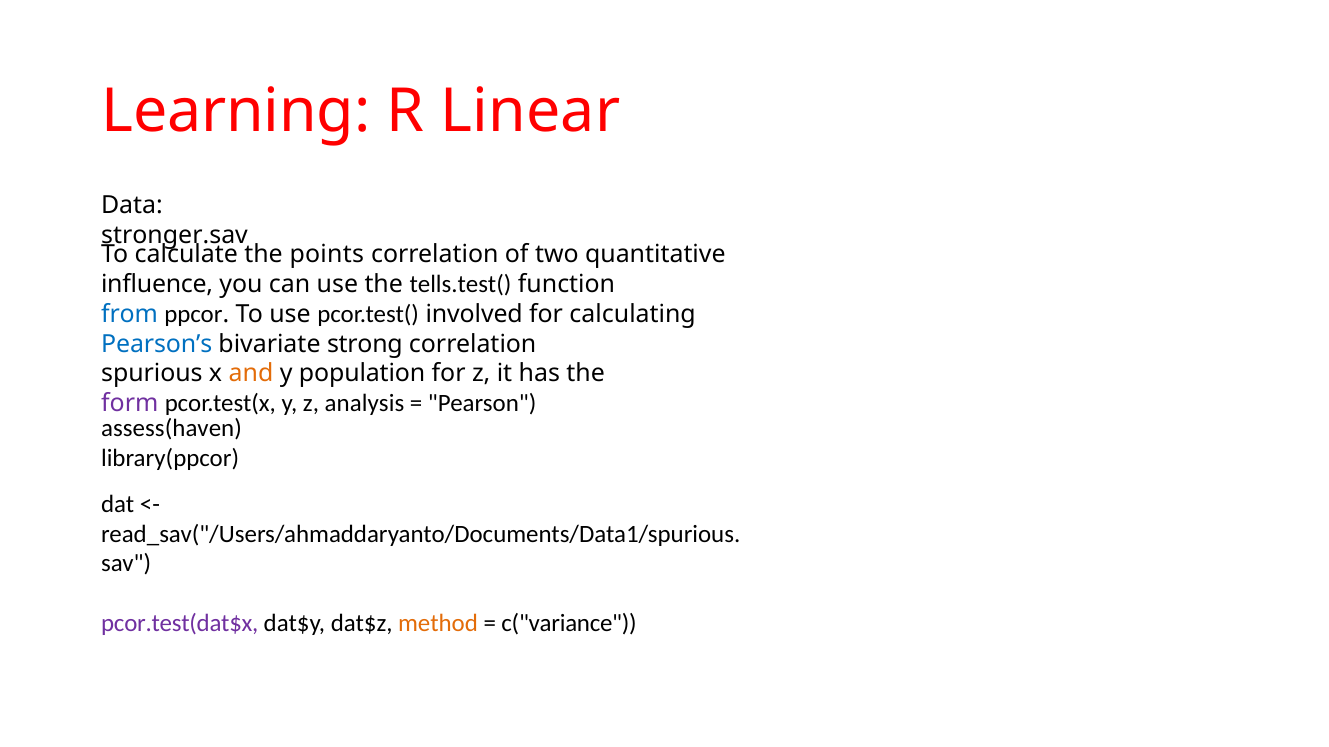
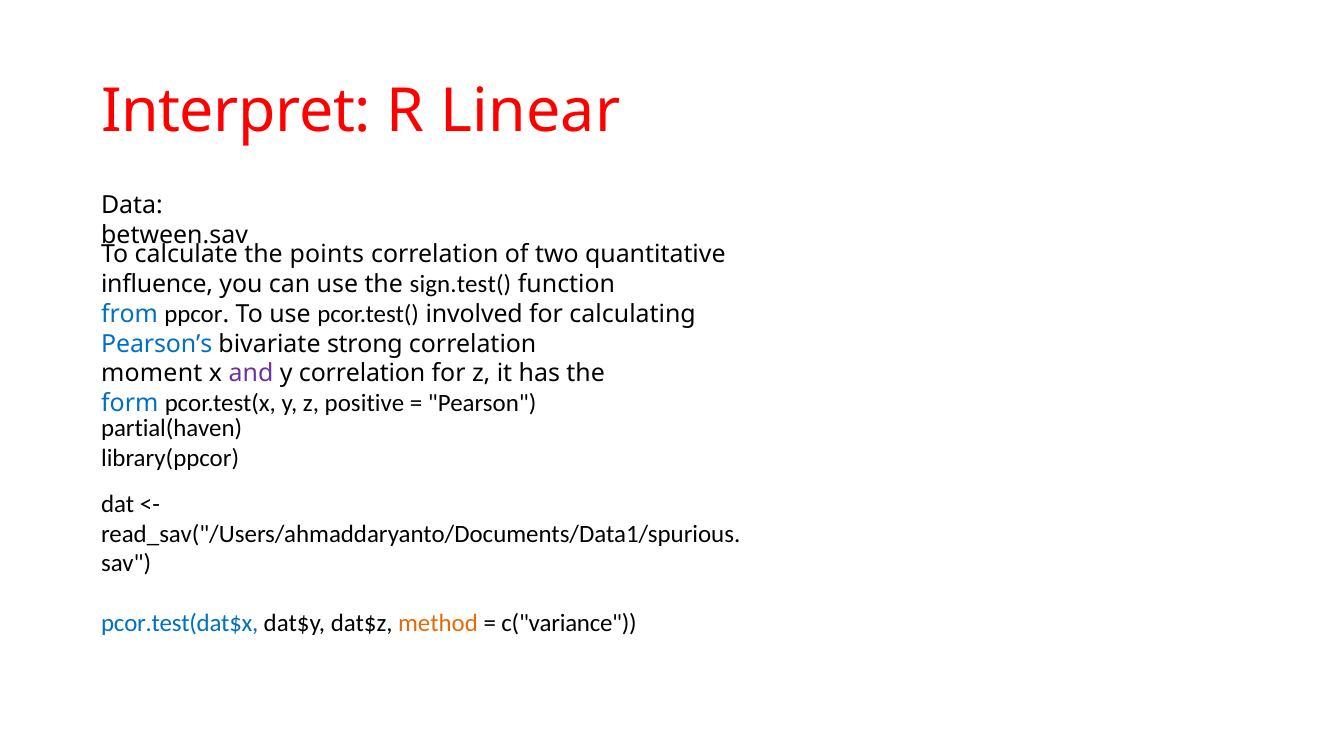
Learning: Learning -> Interpret
stronger.sav: stronger.sav -> between.sav
tells.test(: tells.test( -> sign.test(
spurious: spurious -> moment
and colour: orange -> purple
y population: population -> correlation
form colour: purple -> blue
analysis: analysis -> positive
assess(haven: assess(haven -> partial(haven
pcor.test(dat$x colour: purple -> blue
